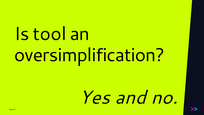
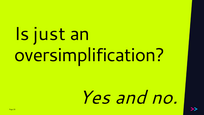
tool: tool -> just
